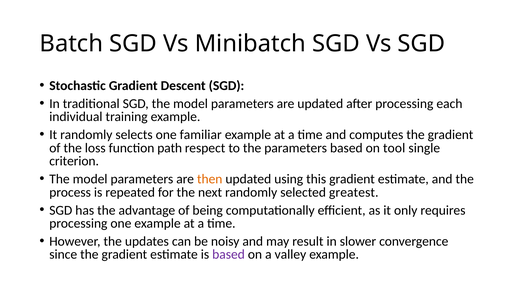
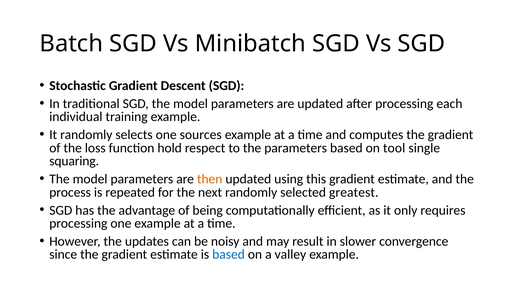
familiar: familiar -> sources
path: path -> hold
criterion: criterion -> squaring
based at (229, 254) colour: purple -> blue
